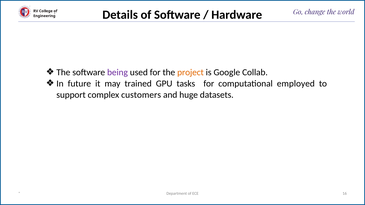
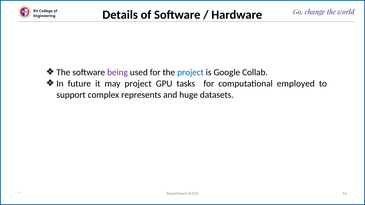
project at (190, 72) colour: orange -> blue
may trained: trained -> project
customers: customers -> represents
